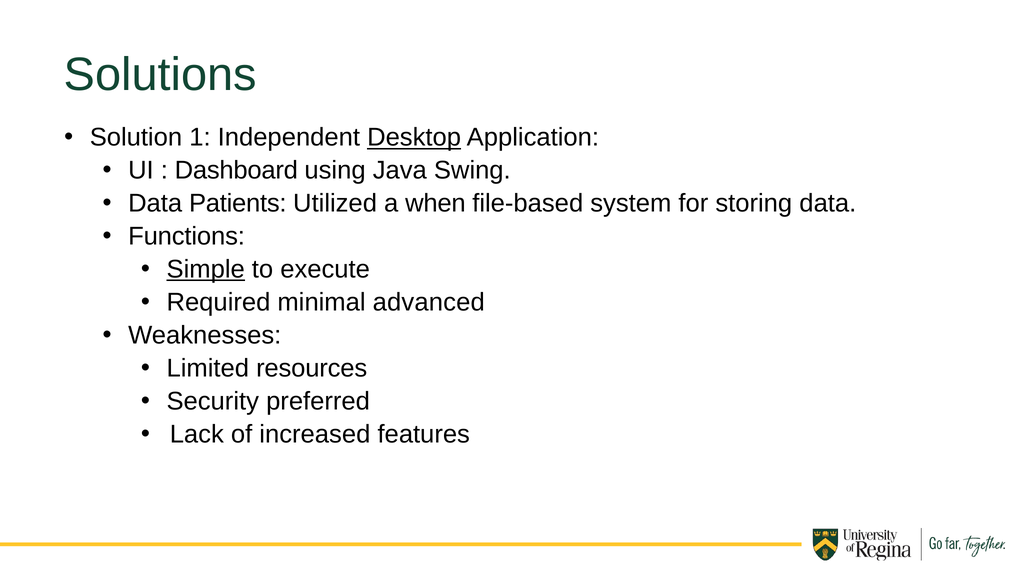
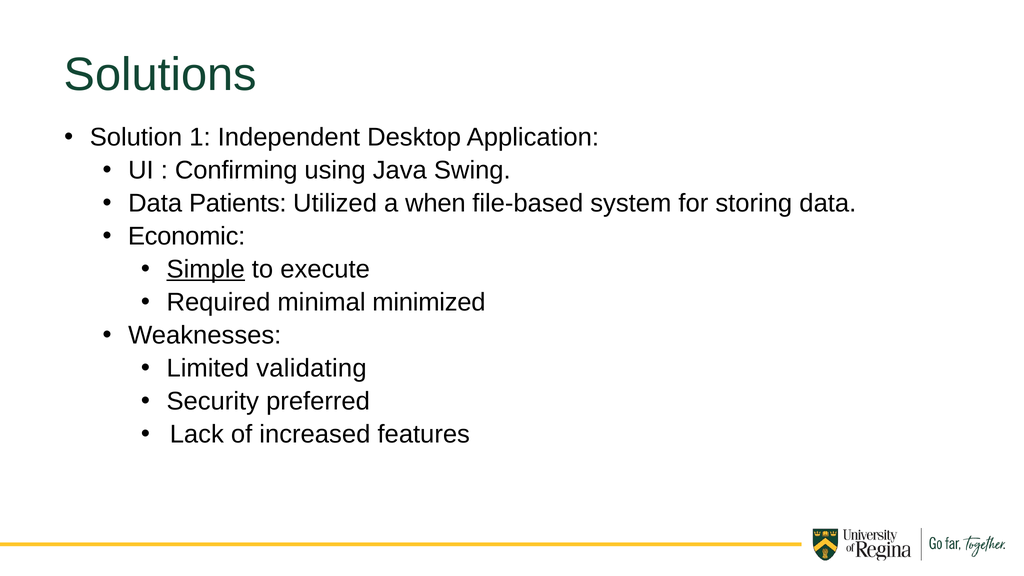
Desktop underline: present -> none
Dashboard: Dashboard -> Confirming
Functions: Functions -> Economic
advanced: advanced -> minimized
resources: resources -> validating
